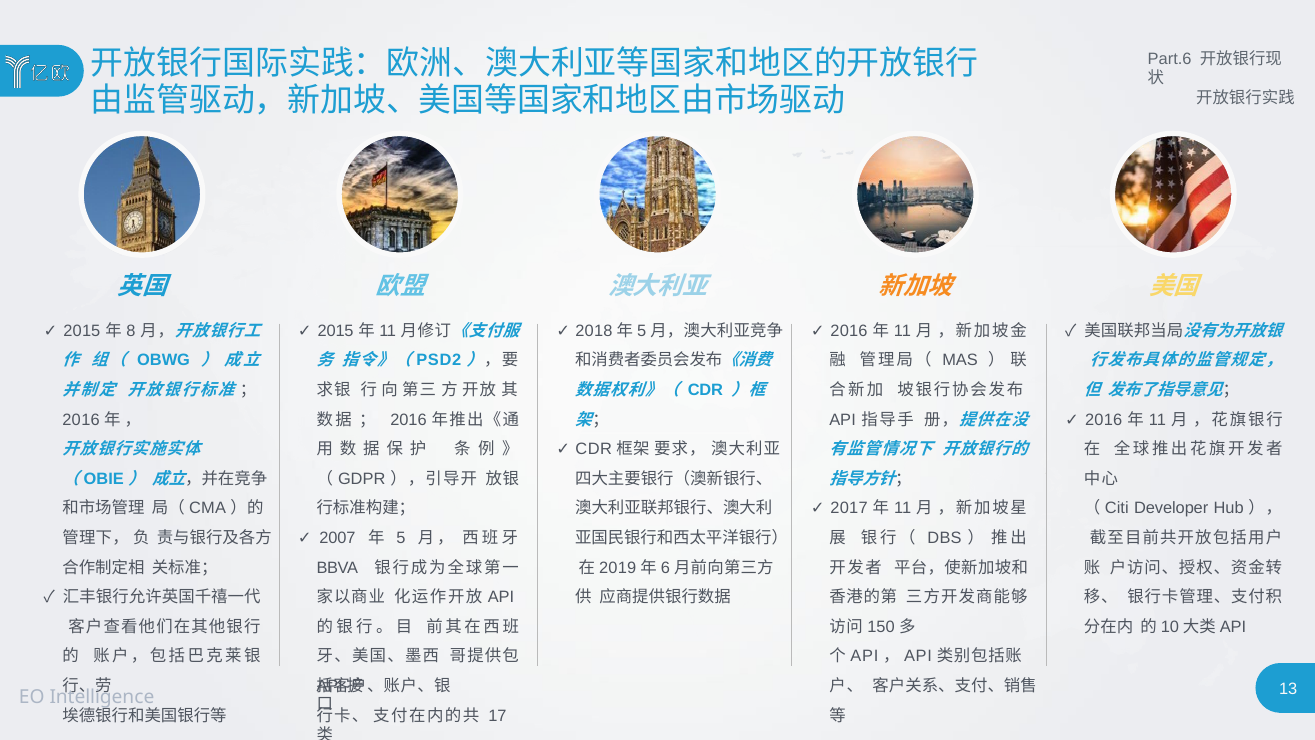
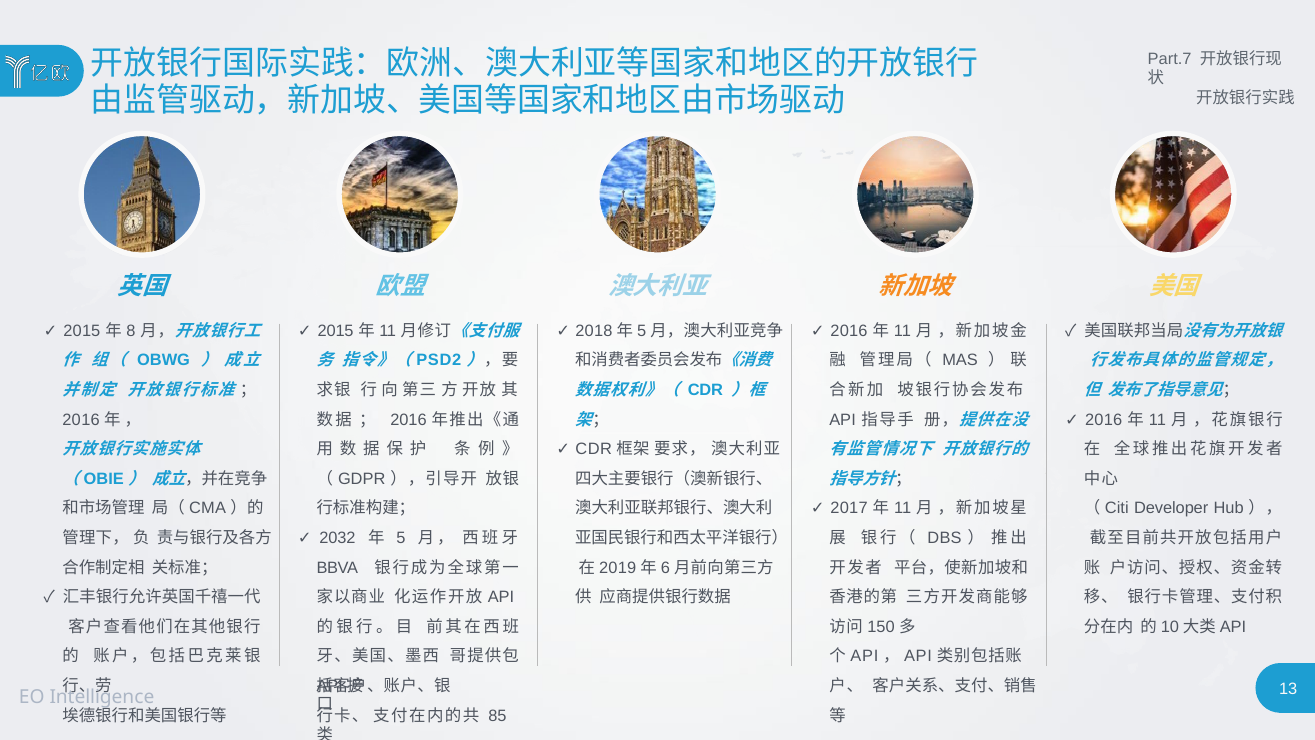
Part.6: Part.6 -> Part.7
2007: 2007 -> 2032
17: 17 -> 85
